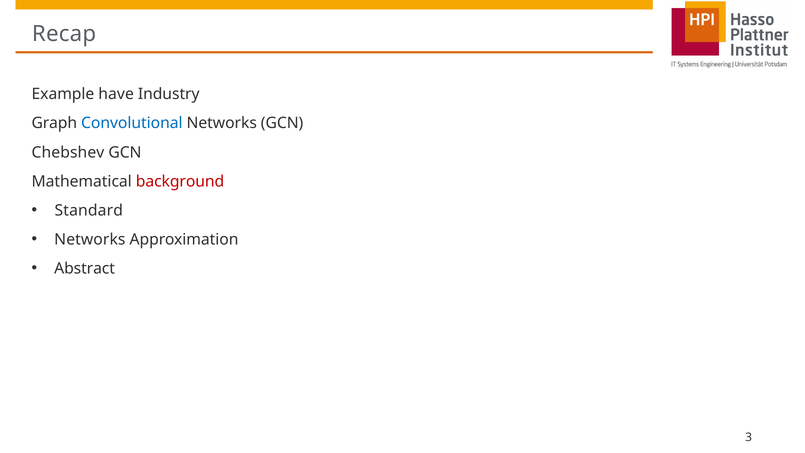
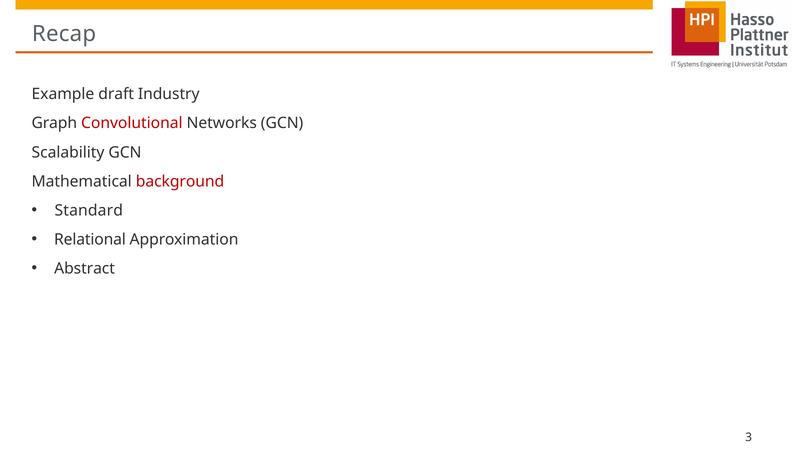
have: have -> draft
Convolutional colour: blue -> red
Chebshev: Chebshev -> Scalability
Networks at (90, 240): Networks -> Relational
